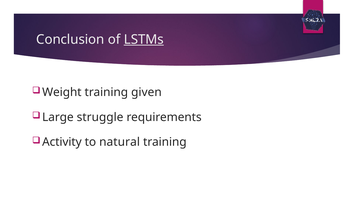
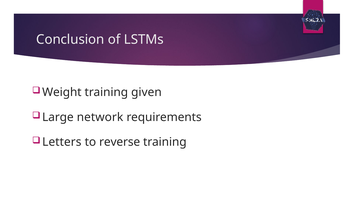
LSTMs underline: present -> none
struggle: struggle -> network
Activity: Activity -> Letters
natural: natural -> reverse
